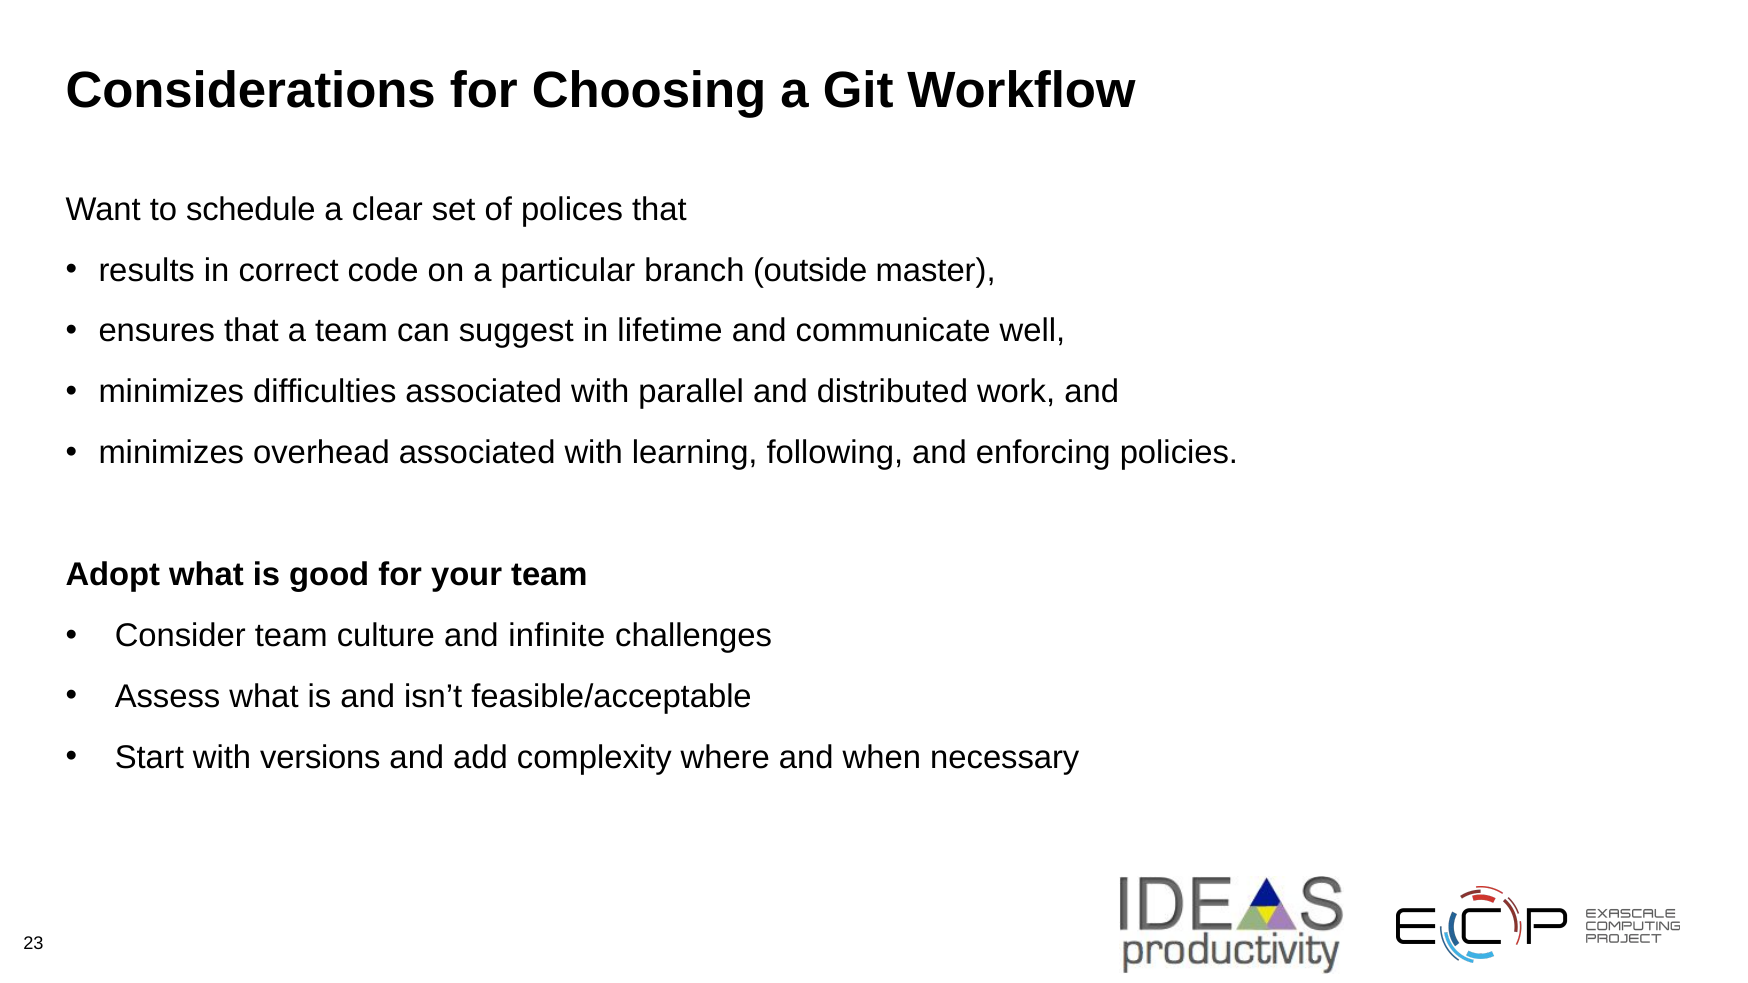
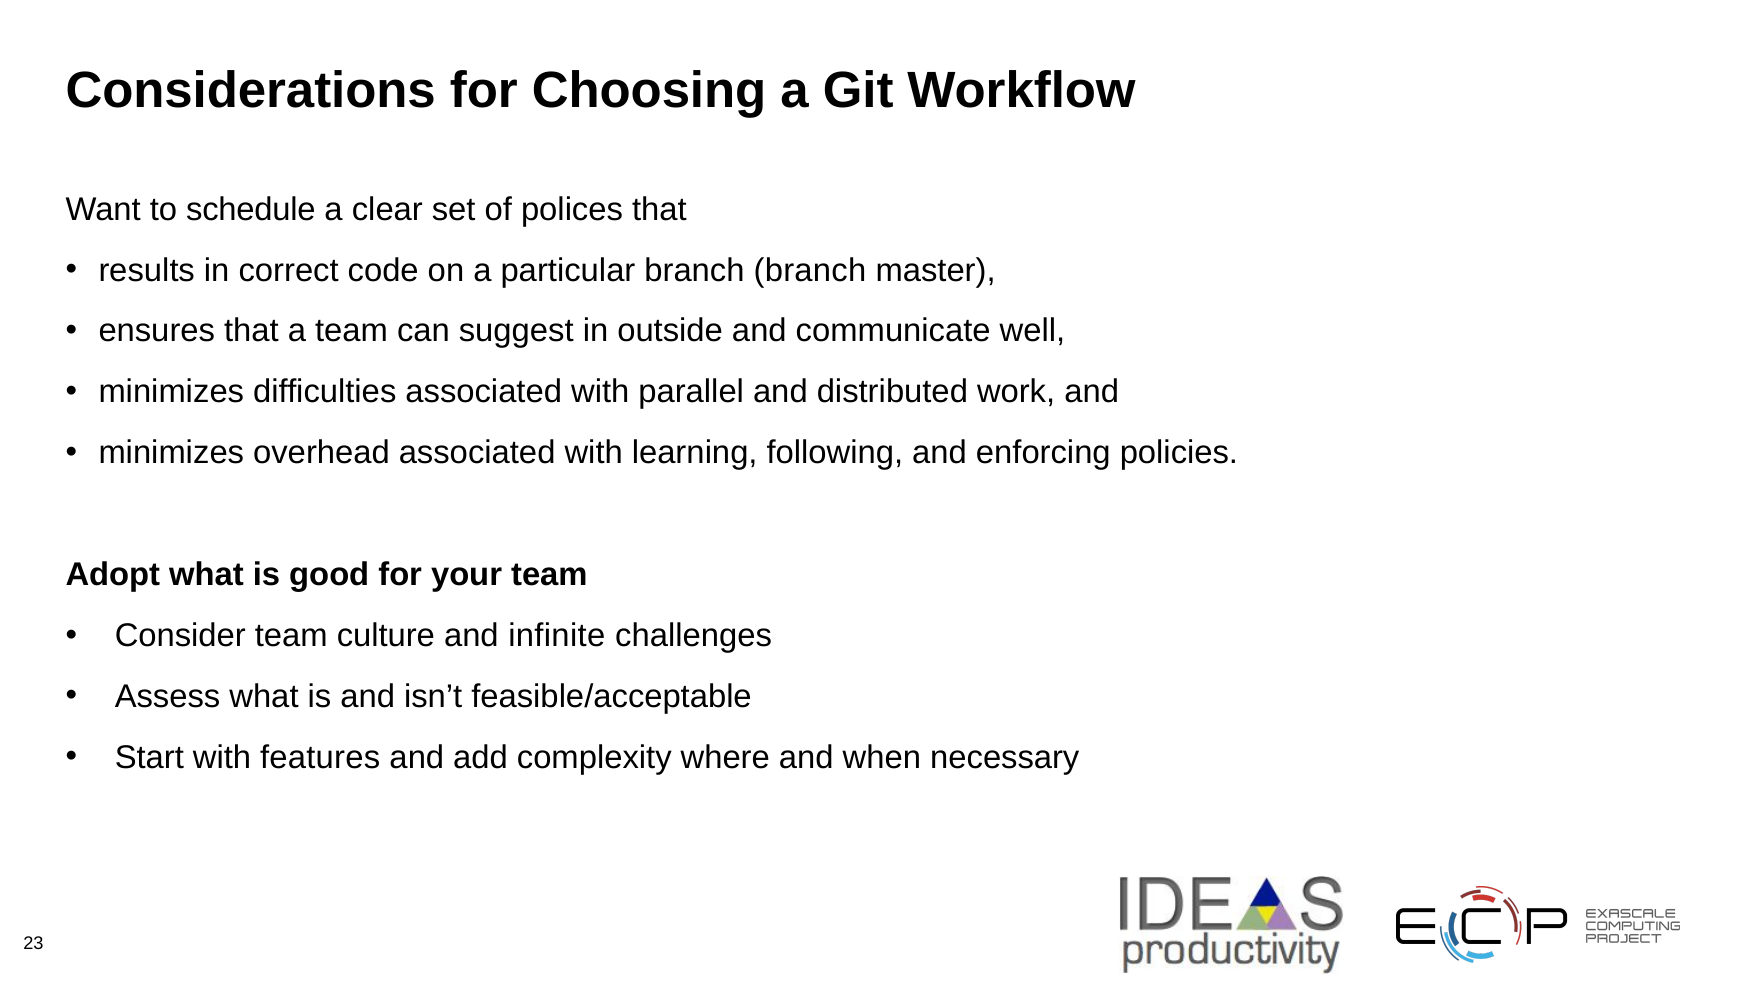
branch outside: outside -> branch
lifetime: lifetime -> outside
versions: versions -> features
